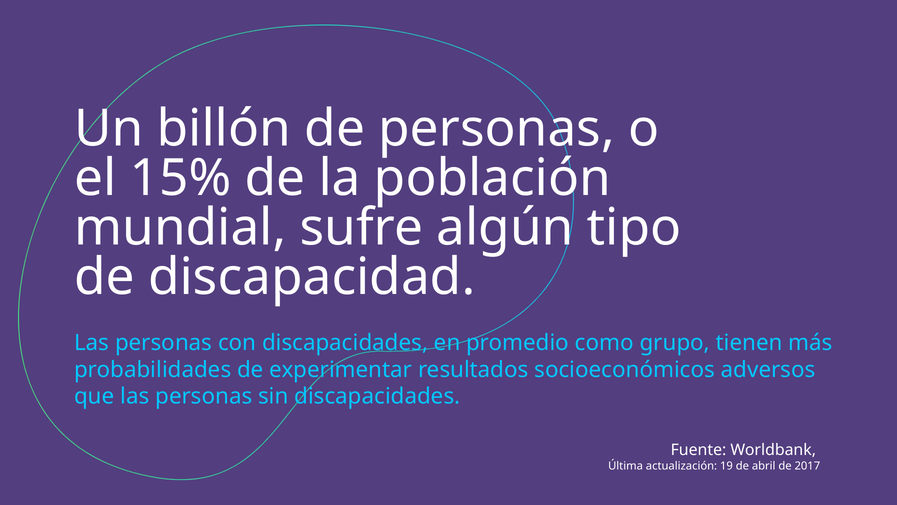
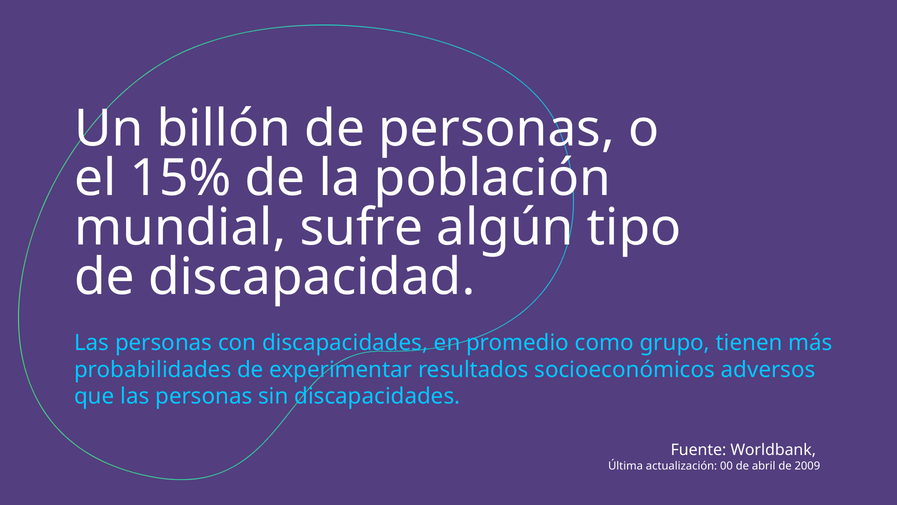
19: 19 -> 00
2017: 2017 -> 2009
